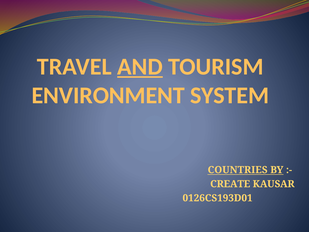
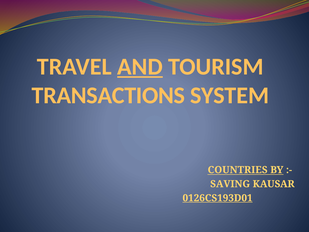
ENVIRONMENT: ENVIRONMENT -> TRANSACTIONS
CREATE: CREATE -> SAVING
0126CS193D01 underline: none -> present
